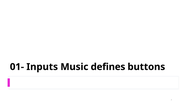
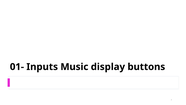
defines: defines -> display
